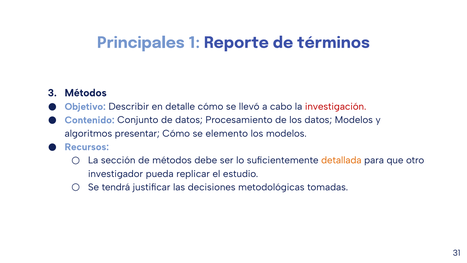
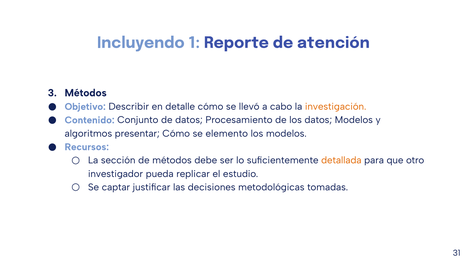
Principales: Principales -> Incluyendo
términos: términos -> atención
investigación colour: red -> orange
tendrá: tendrá -> captar
